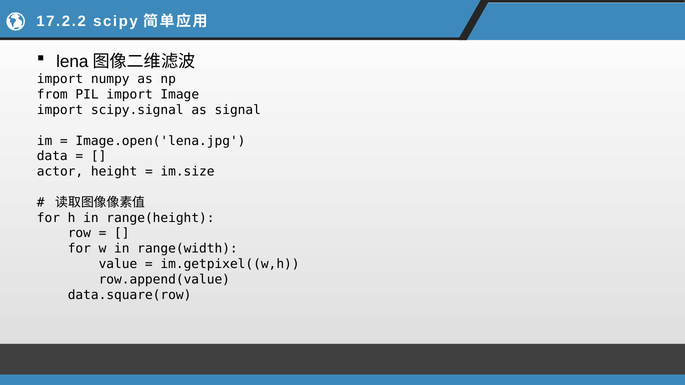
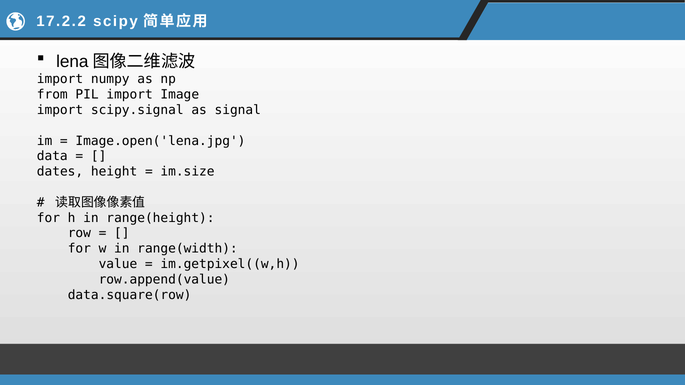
actor: actor -> dates
